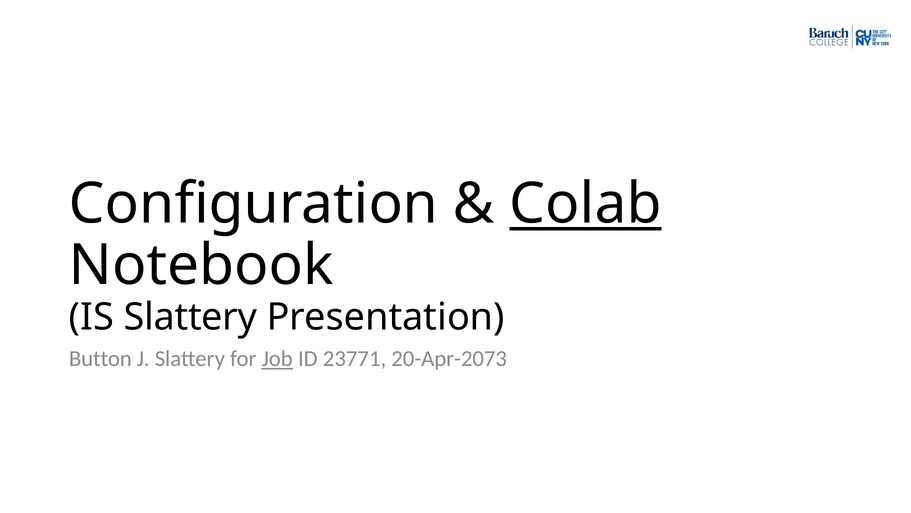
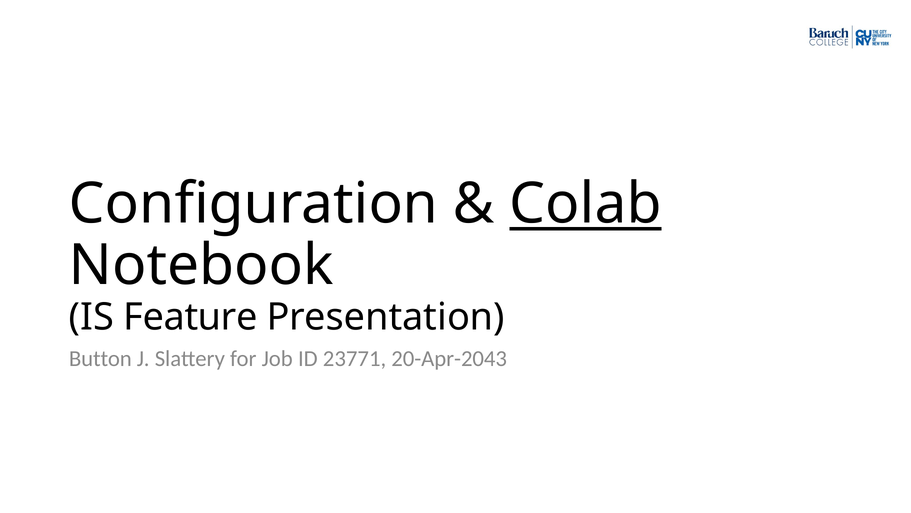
IS Slattery: Slattery -> Feature
Job at (277, 359) underline: present -> none
20-Apr-2073: 20-Apr-2073 -> 20-Apr-2043
